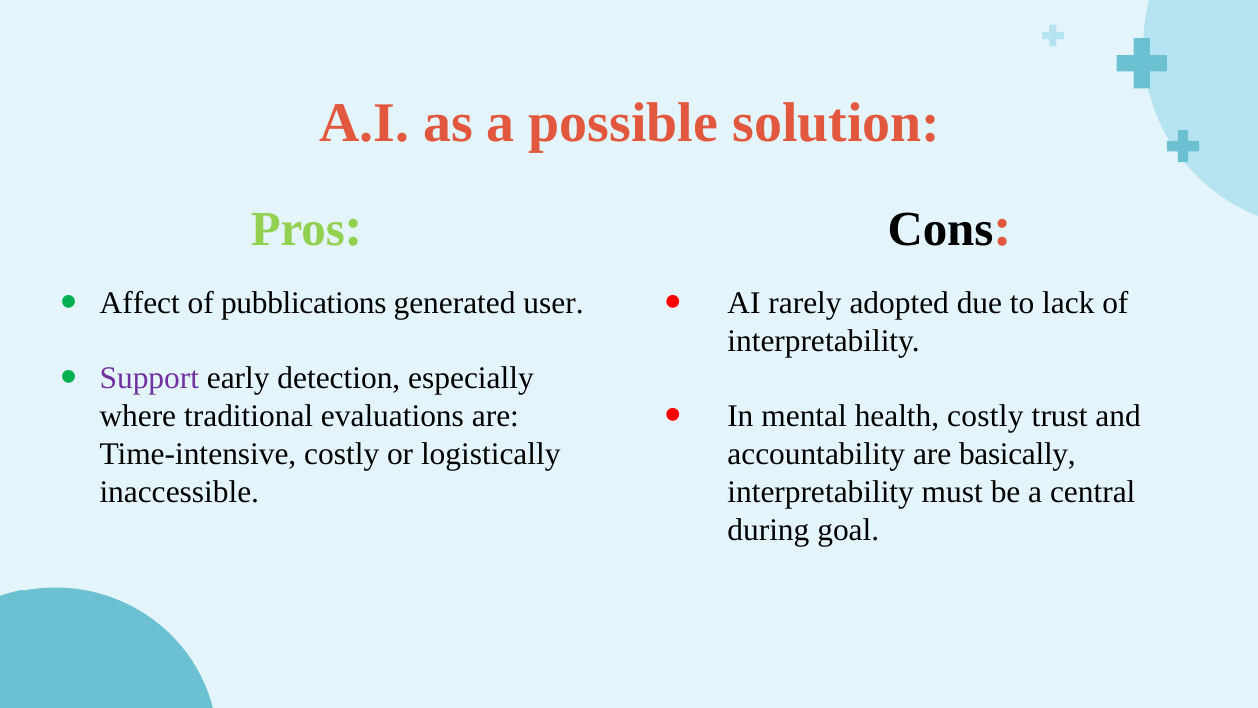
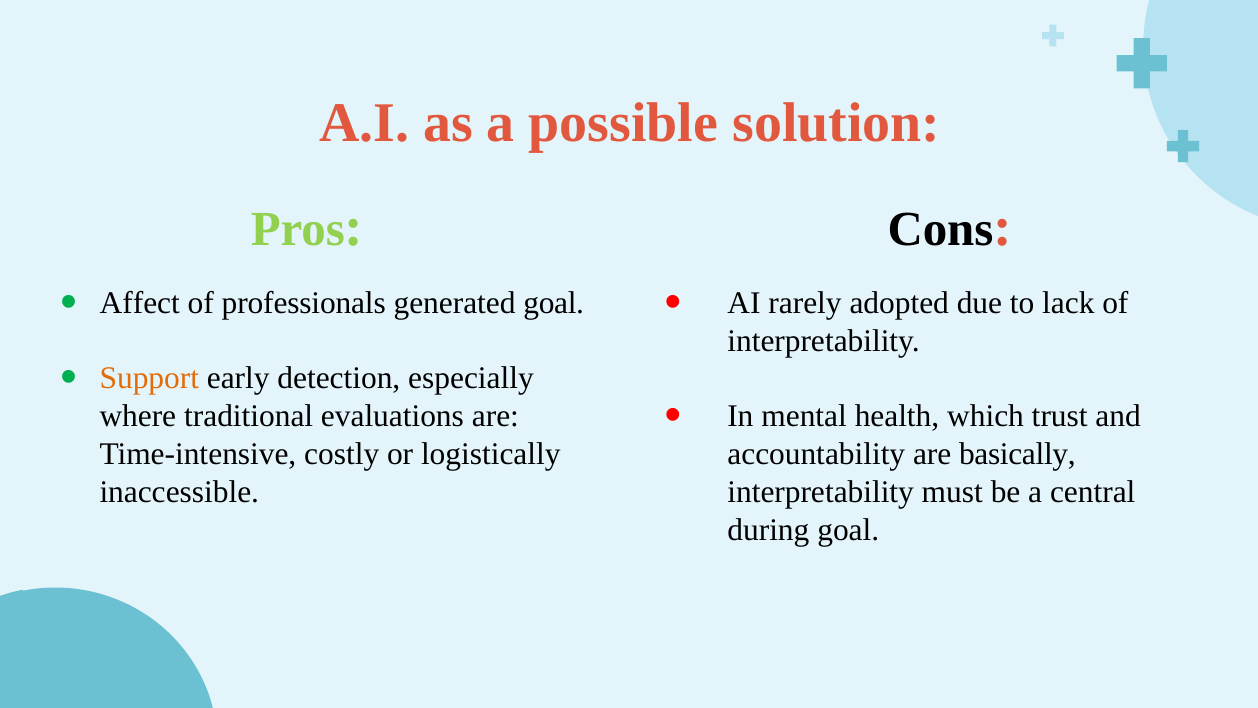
pubblications: pubblications -> professionals
generated user: user -> goal
Support colour: purple -> orange
health costly: costly -> which
